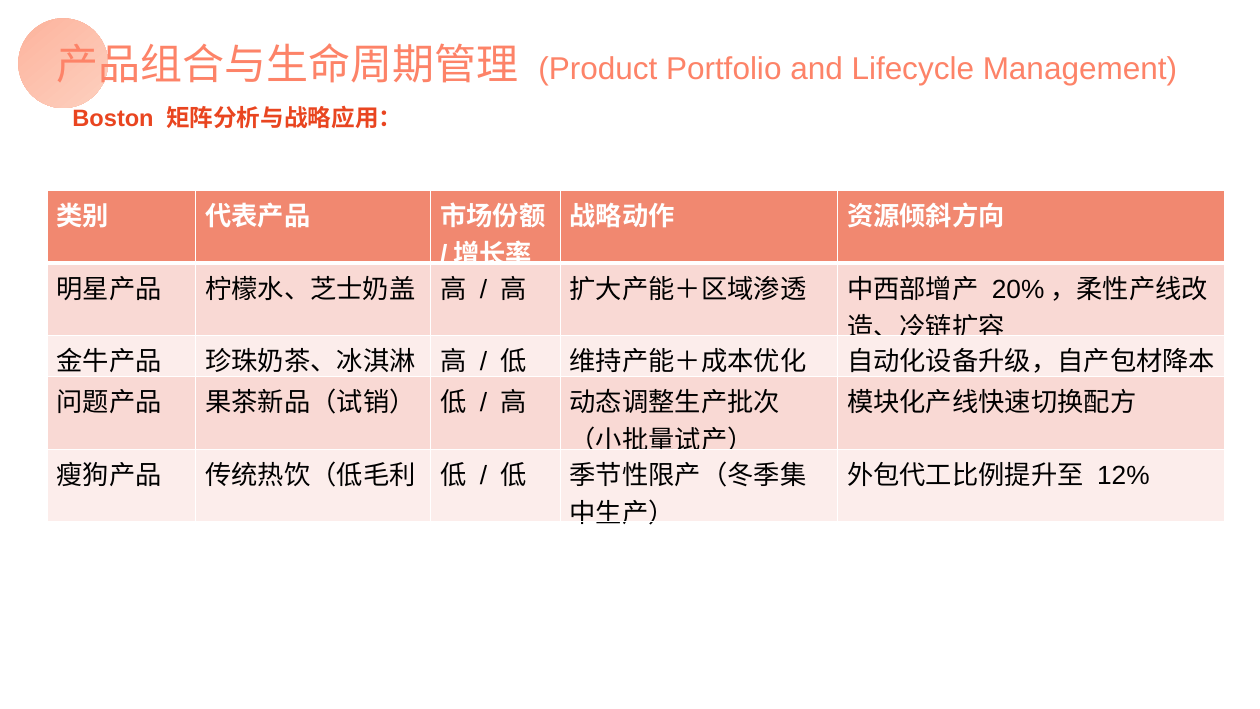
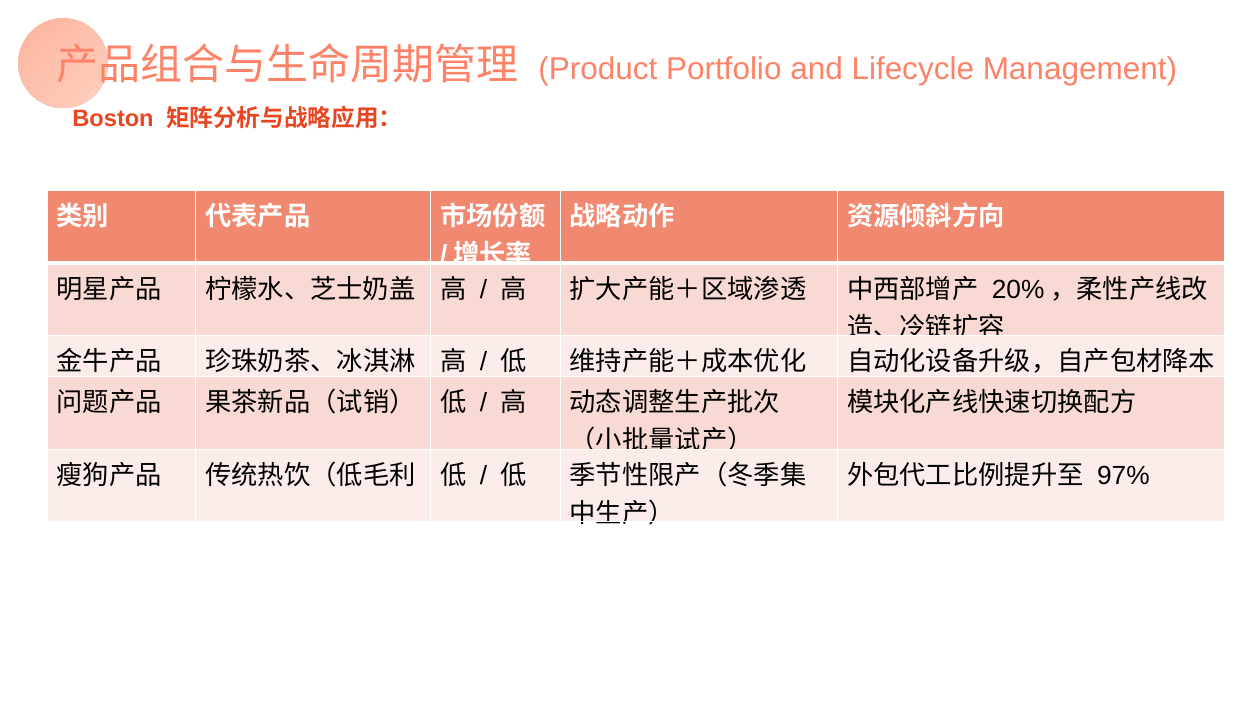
12%: 12% -> 97%
